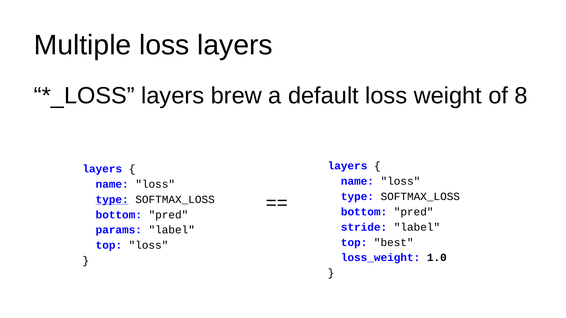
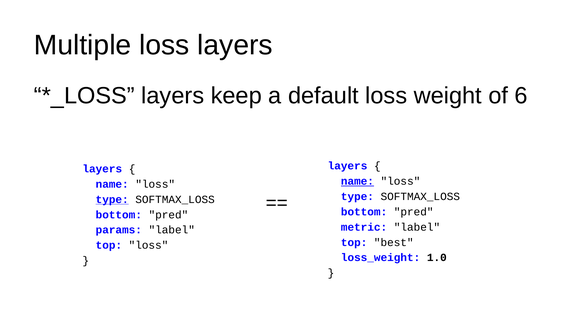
brew: brew -> keep
8: 8 -> 6
name at (357, 181) underline: none -> present
stride: stride -> metric
